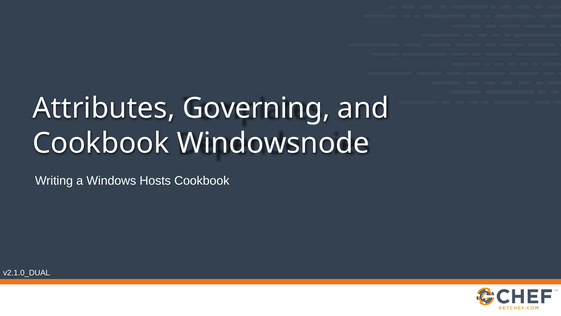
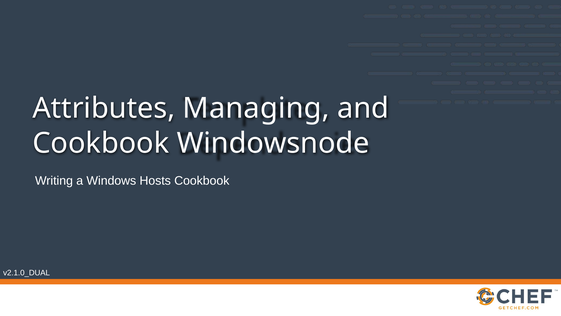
Governing: Governing -> Managing
